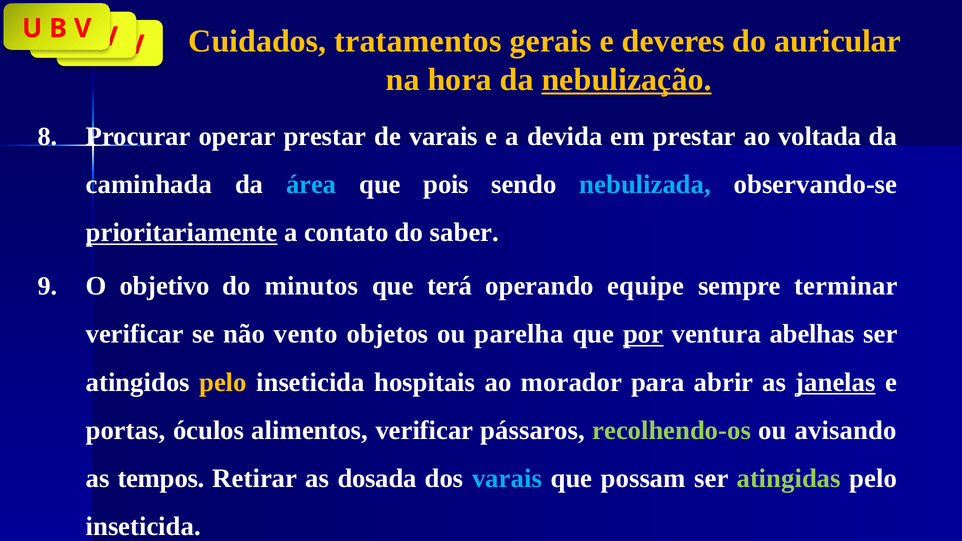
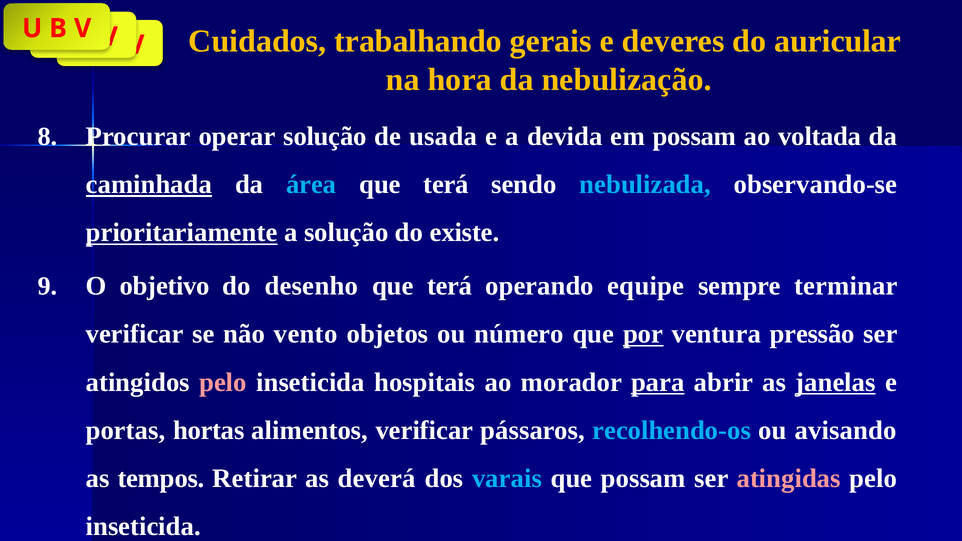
tratamentos: tratamentos -> trabalhando
nebulização underline: present -> none
operar prestar: prestar -> solução
de varais: varais -> usada
em prestar: prestar -> possam
caminhada underline: none -> present
pois at (446, 185): pois -> terá
a contato: contato -> solução
saber: saber -> existe
minutos: minutos -> desenho
parelha: parelha -> número
abelhas: abelhas -> pressão
pelo at (223, 382) colour: yellow -> pink
para underline: none -> present
óculos: óculos -> hortas
recolhendo-os colour: light green -> light blue
dosada: dosada -> deverá
atingidas colour: light green -> pink
